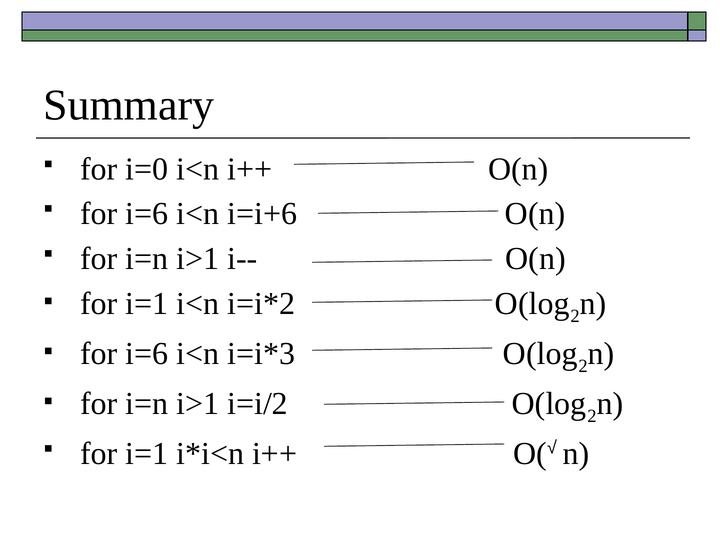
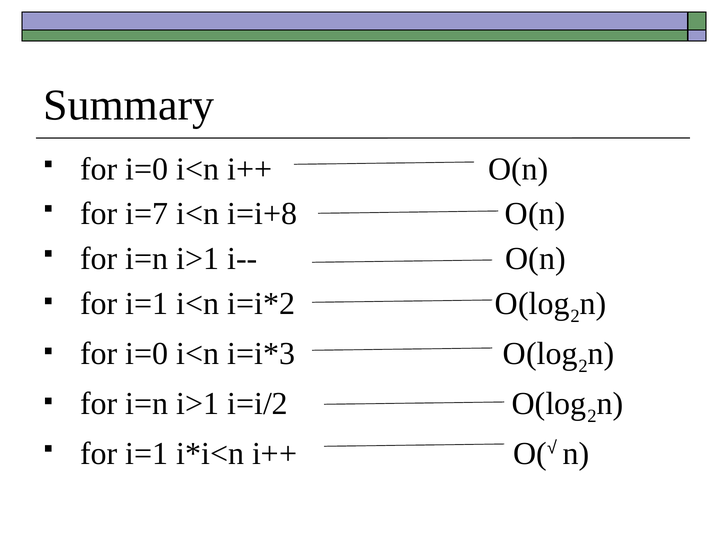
i=6 at (147, 214): i=6 -> i=7
i=i+6: i=i+6 -> i=i+8
i=6 at (147, 354): i=6 -> i=0
